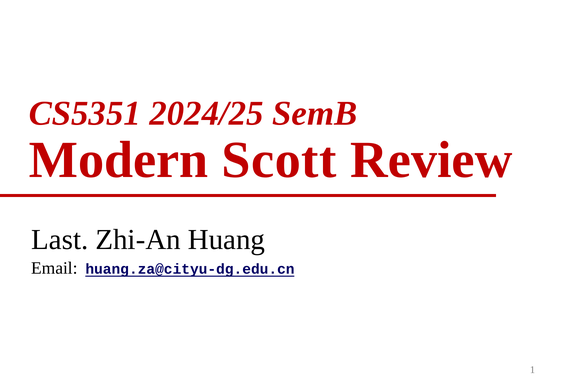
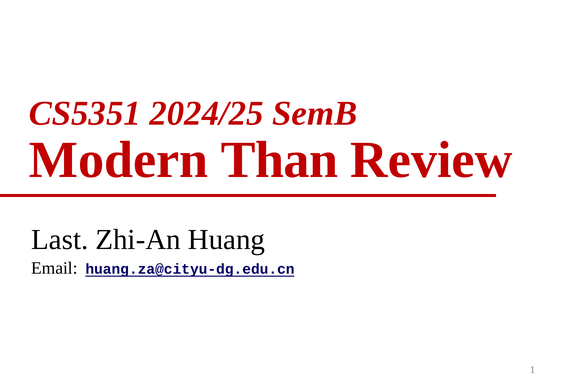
Scott: Scott -> Than
